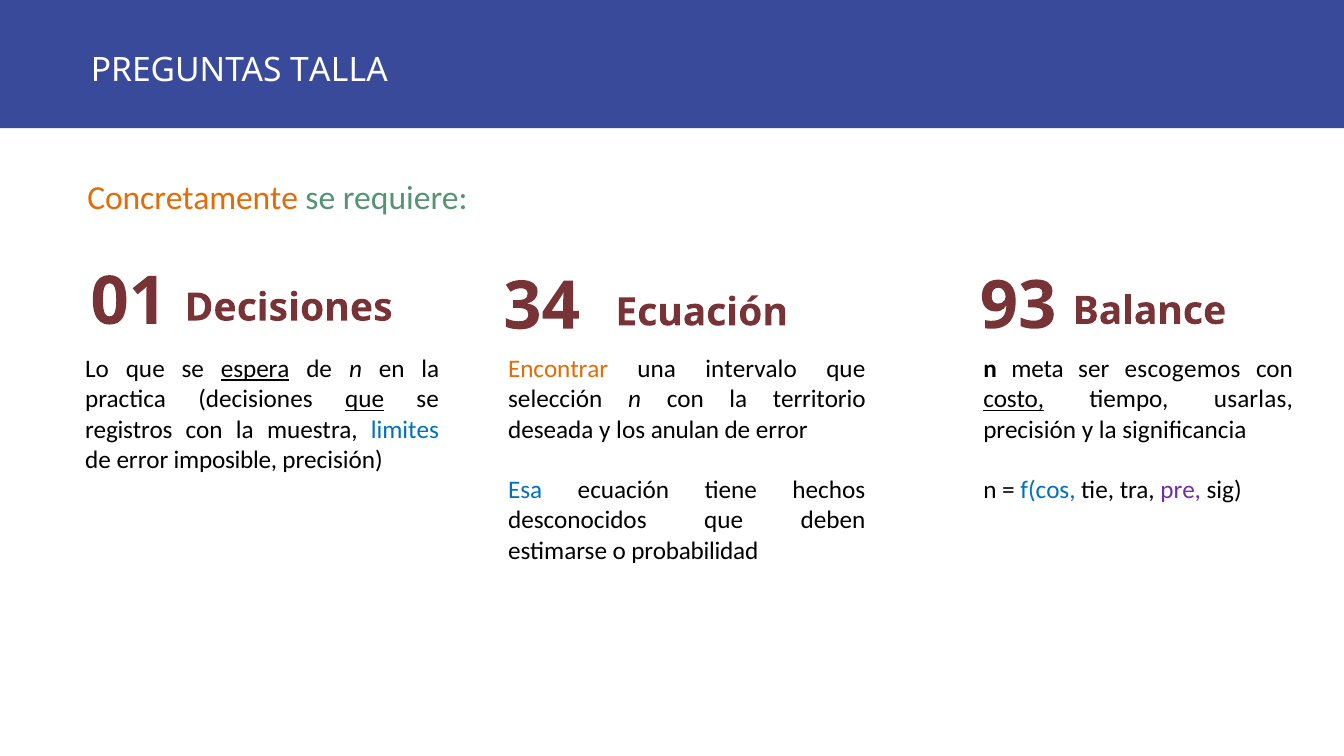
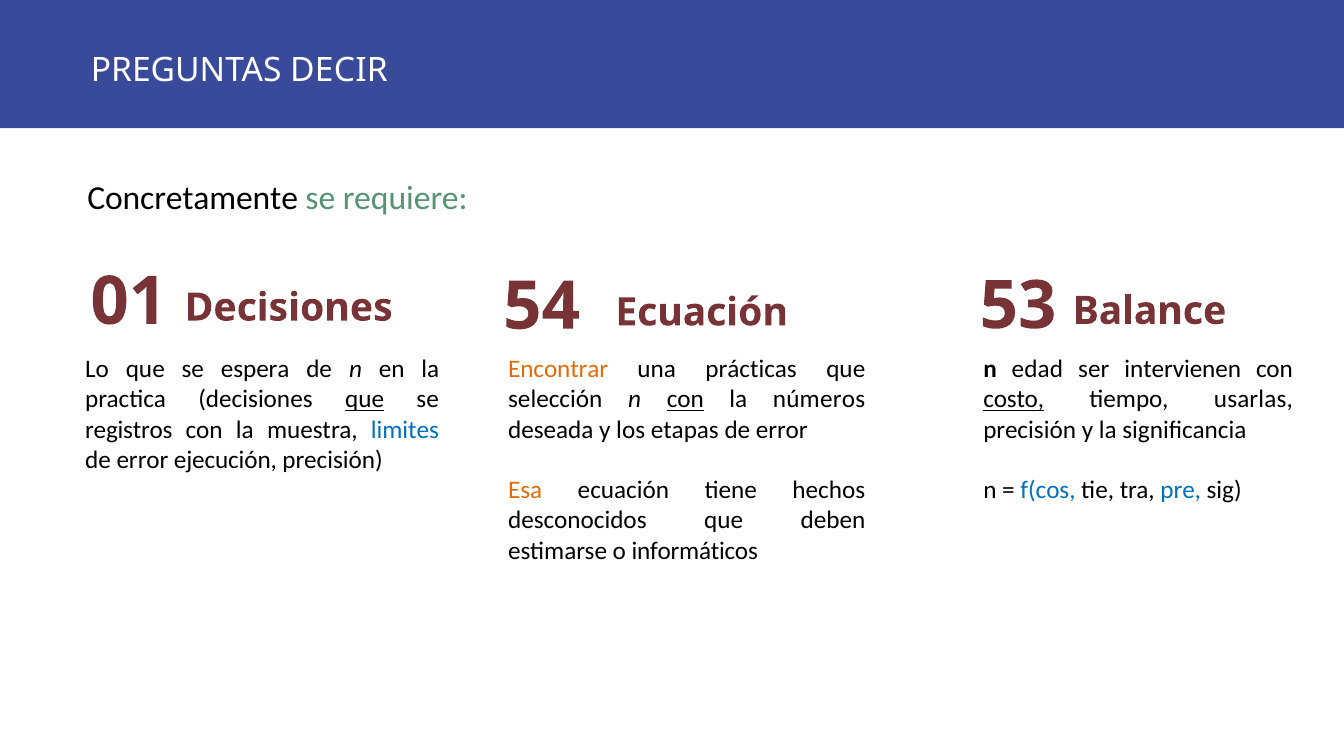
TALLA: TALLA -> DECIR
Concretamente colour: orange -> black
34: 34 -> 54
93: 93 -> 53
espera underline: present -> none
intervalo: intervalo -> prácticas
meta: meta -> edad
escogemos: escogemos -> intervienen
con at (685, 400) underline: none -> present
territorio: territorio -> números
anulan: anulan -> etapas
imposible: imposible -> ejecución
Esa colour: blue -> orange
pre colour: purple -> blue
probabilidad: probabilidad -> informáticos
